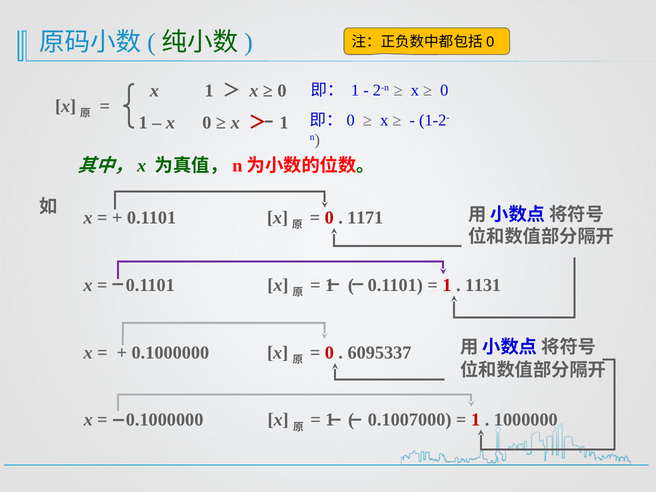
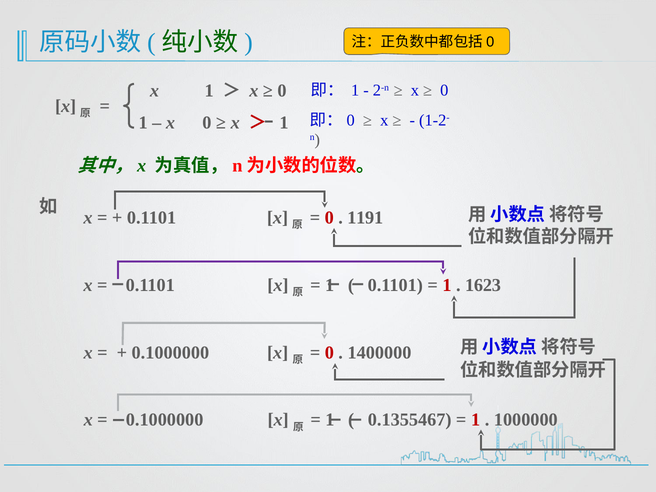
1171: 1171 -> 1191
1131: 1131 -> 1623
6095337: 6095337 -> 1400000
0.1007000: 0.1007000 -> 0.1355467
